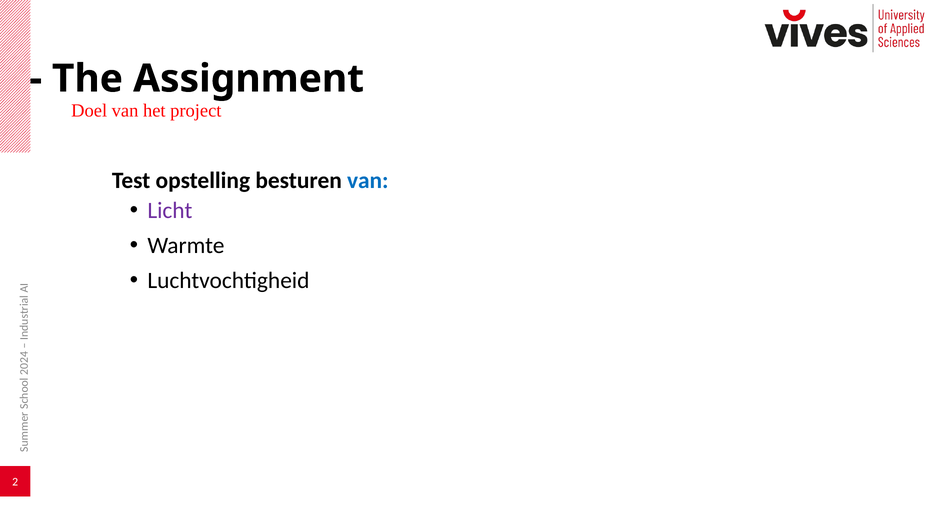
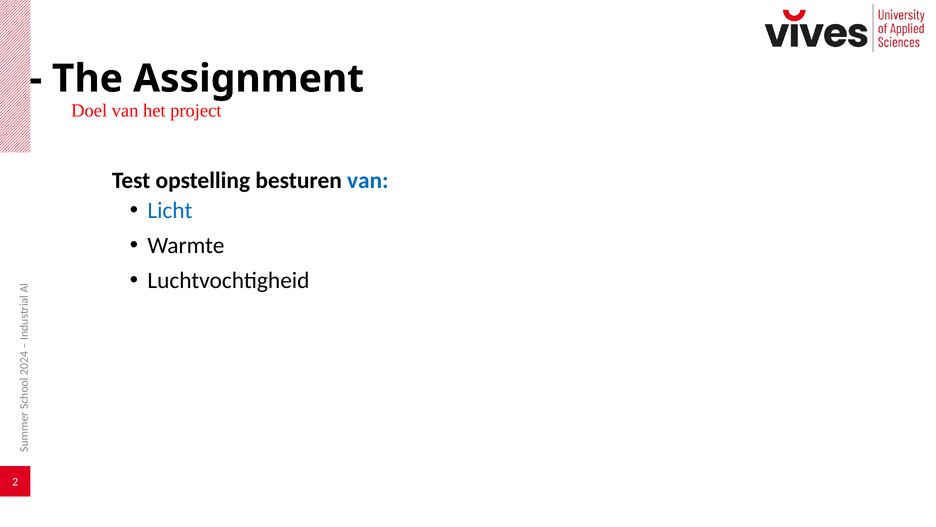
Licht colour: purple -> blue
